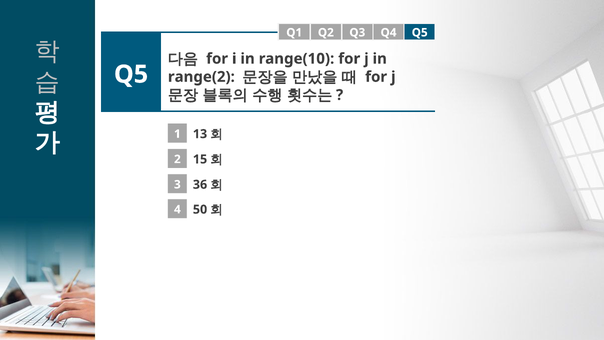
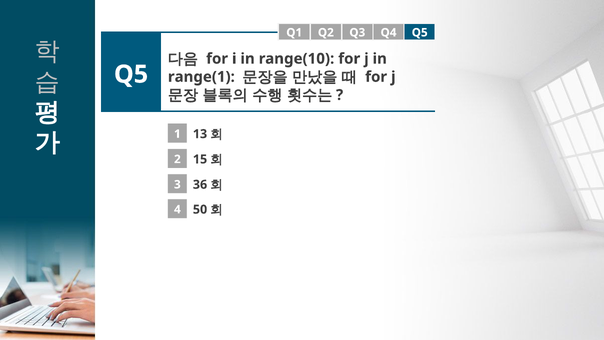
range(2: range(2 -> range(1
